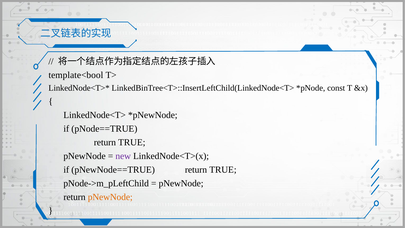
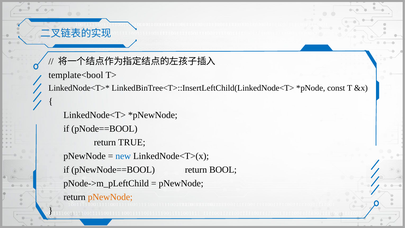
pNode==TRUE: pNode==TRUE -> pNode==BOOL
new colour: purple -> blue
pNewNode==TRUE: pNewNode==TRUE -> pNewNode==BOOL
TRUE at (223, 170): TRUE -> BOOL
